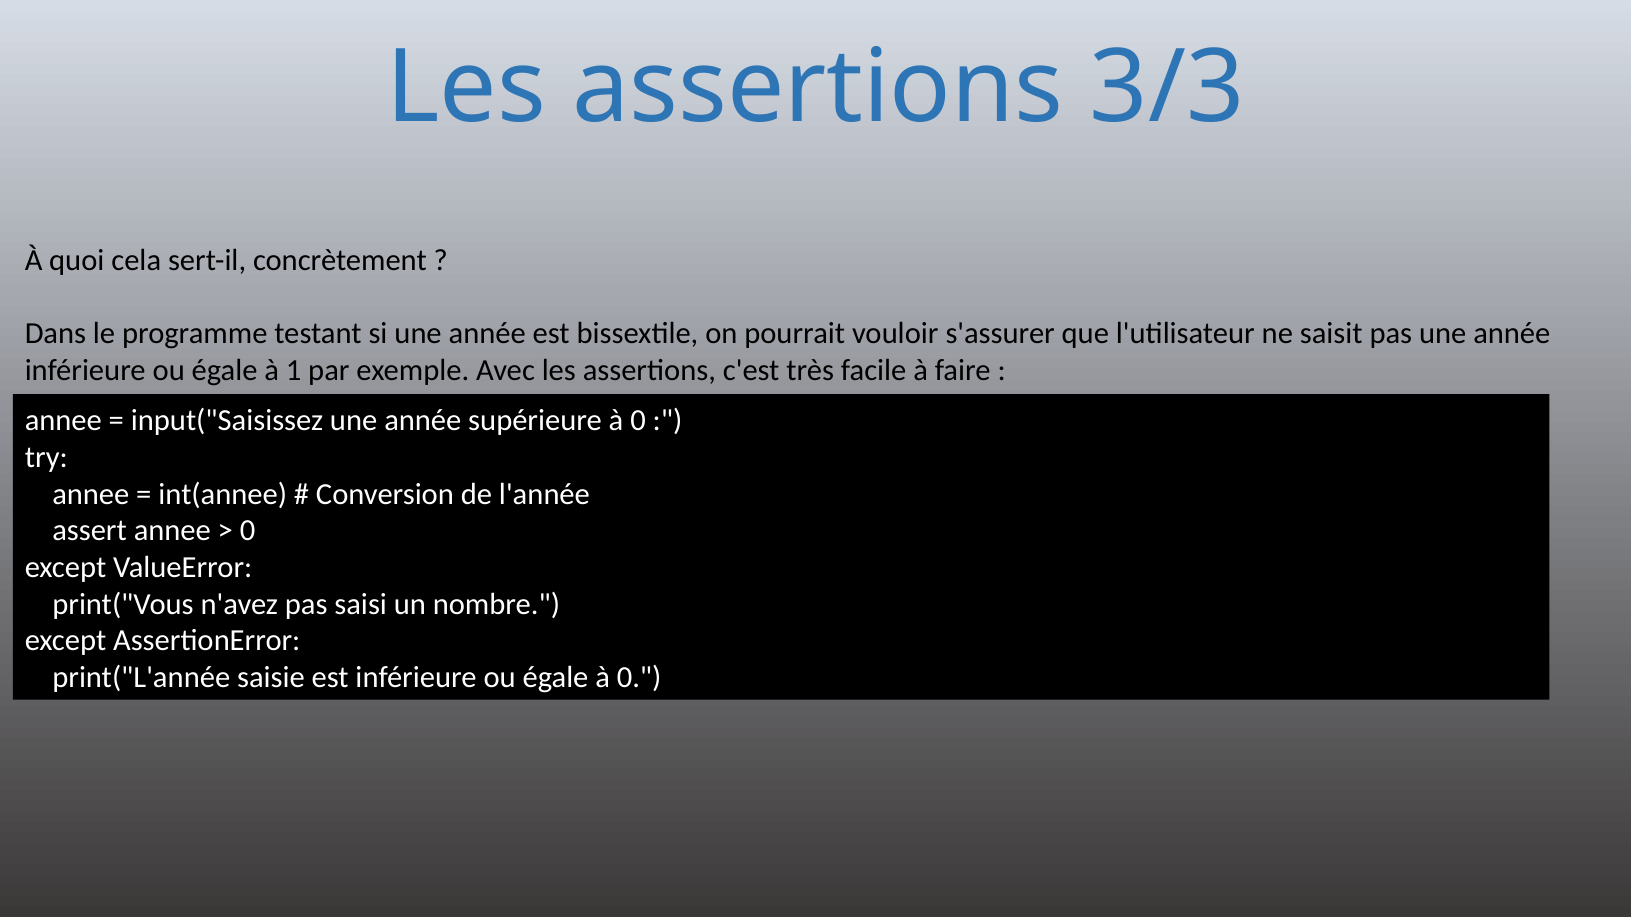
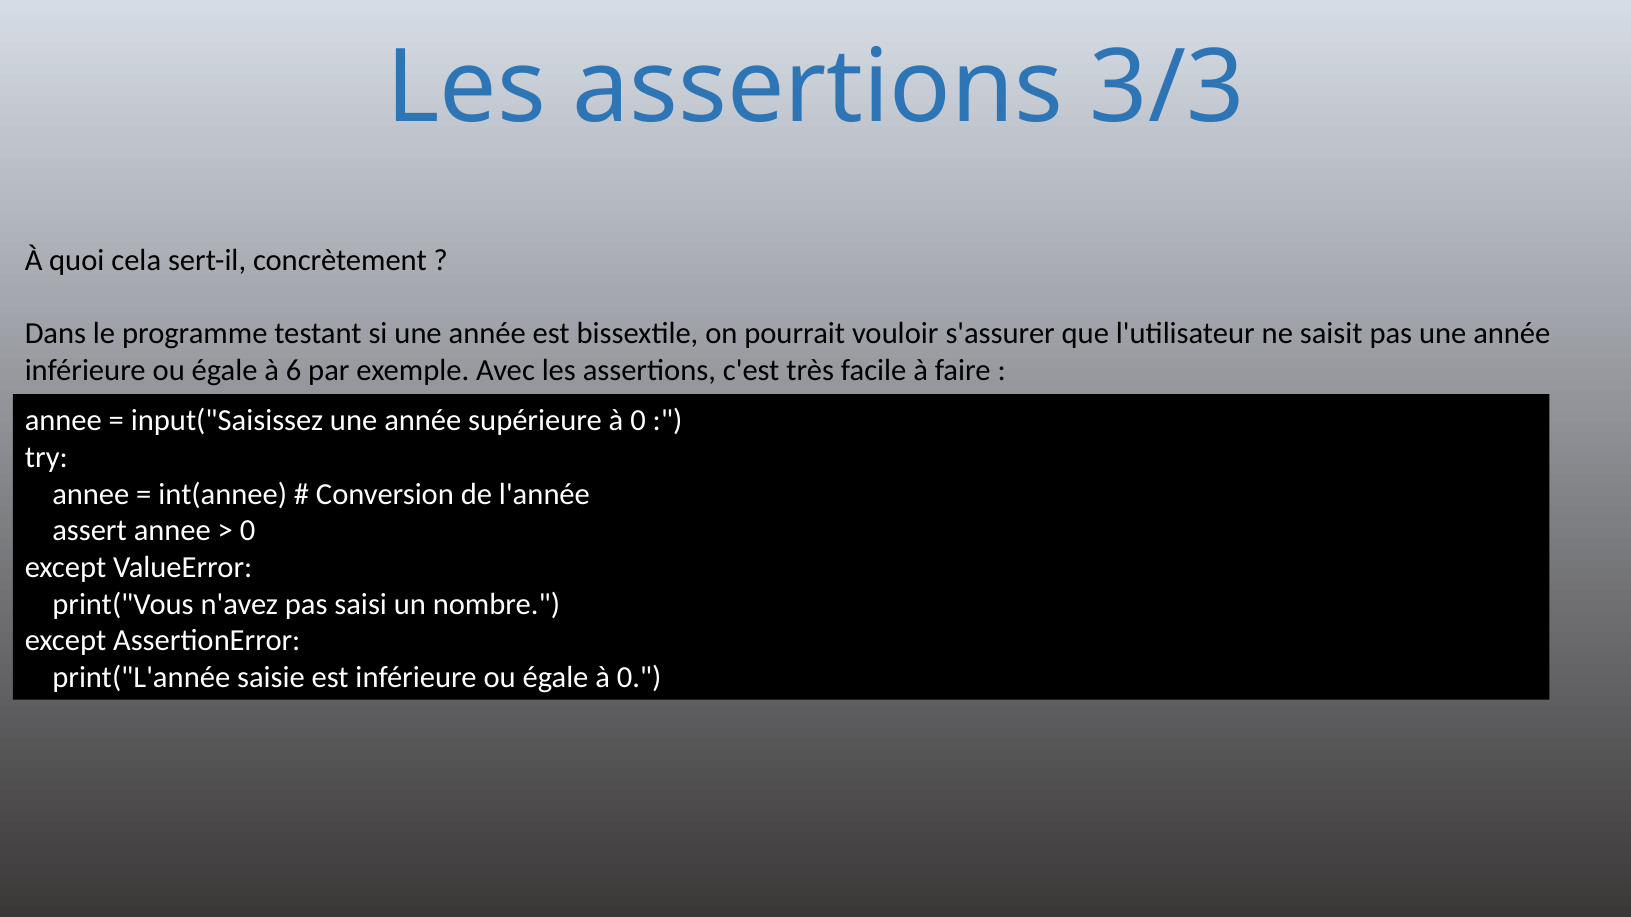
1: 1 -> 6
